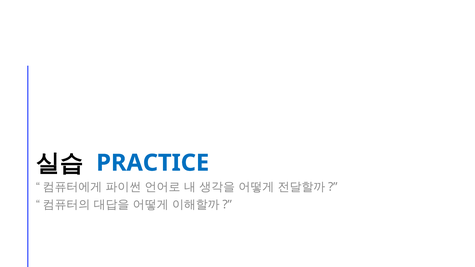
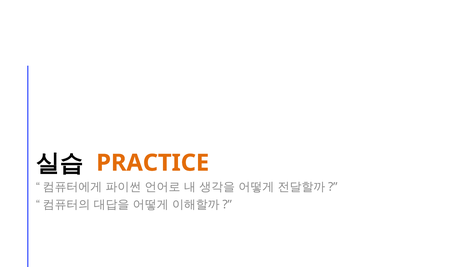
PRACTICE colour: blue -> orange
